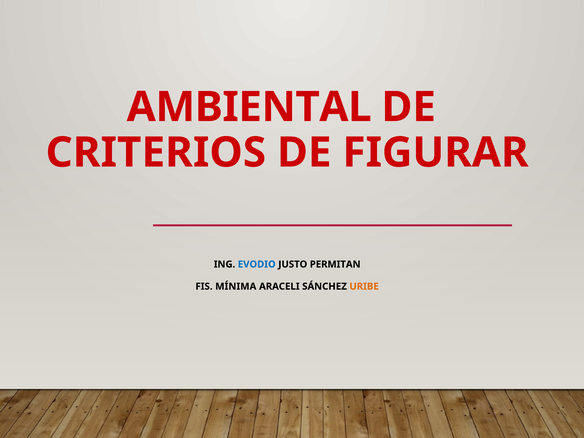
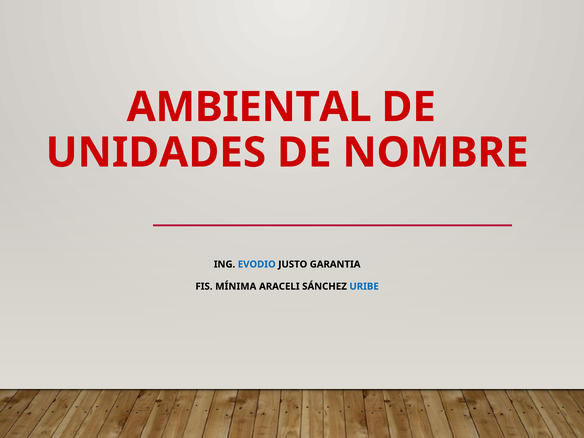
CRITERIOS: CRITERIOS -> UNIDADES
FIGURAR: FIGURAR -> NOMBRE
PERMITAN: PERMITAN -> GARANTIA
URIBE colour: orange -> blue
